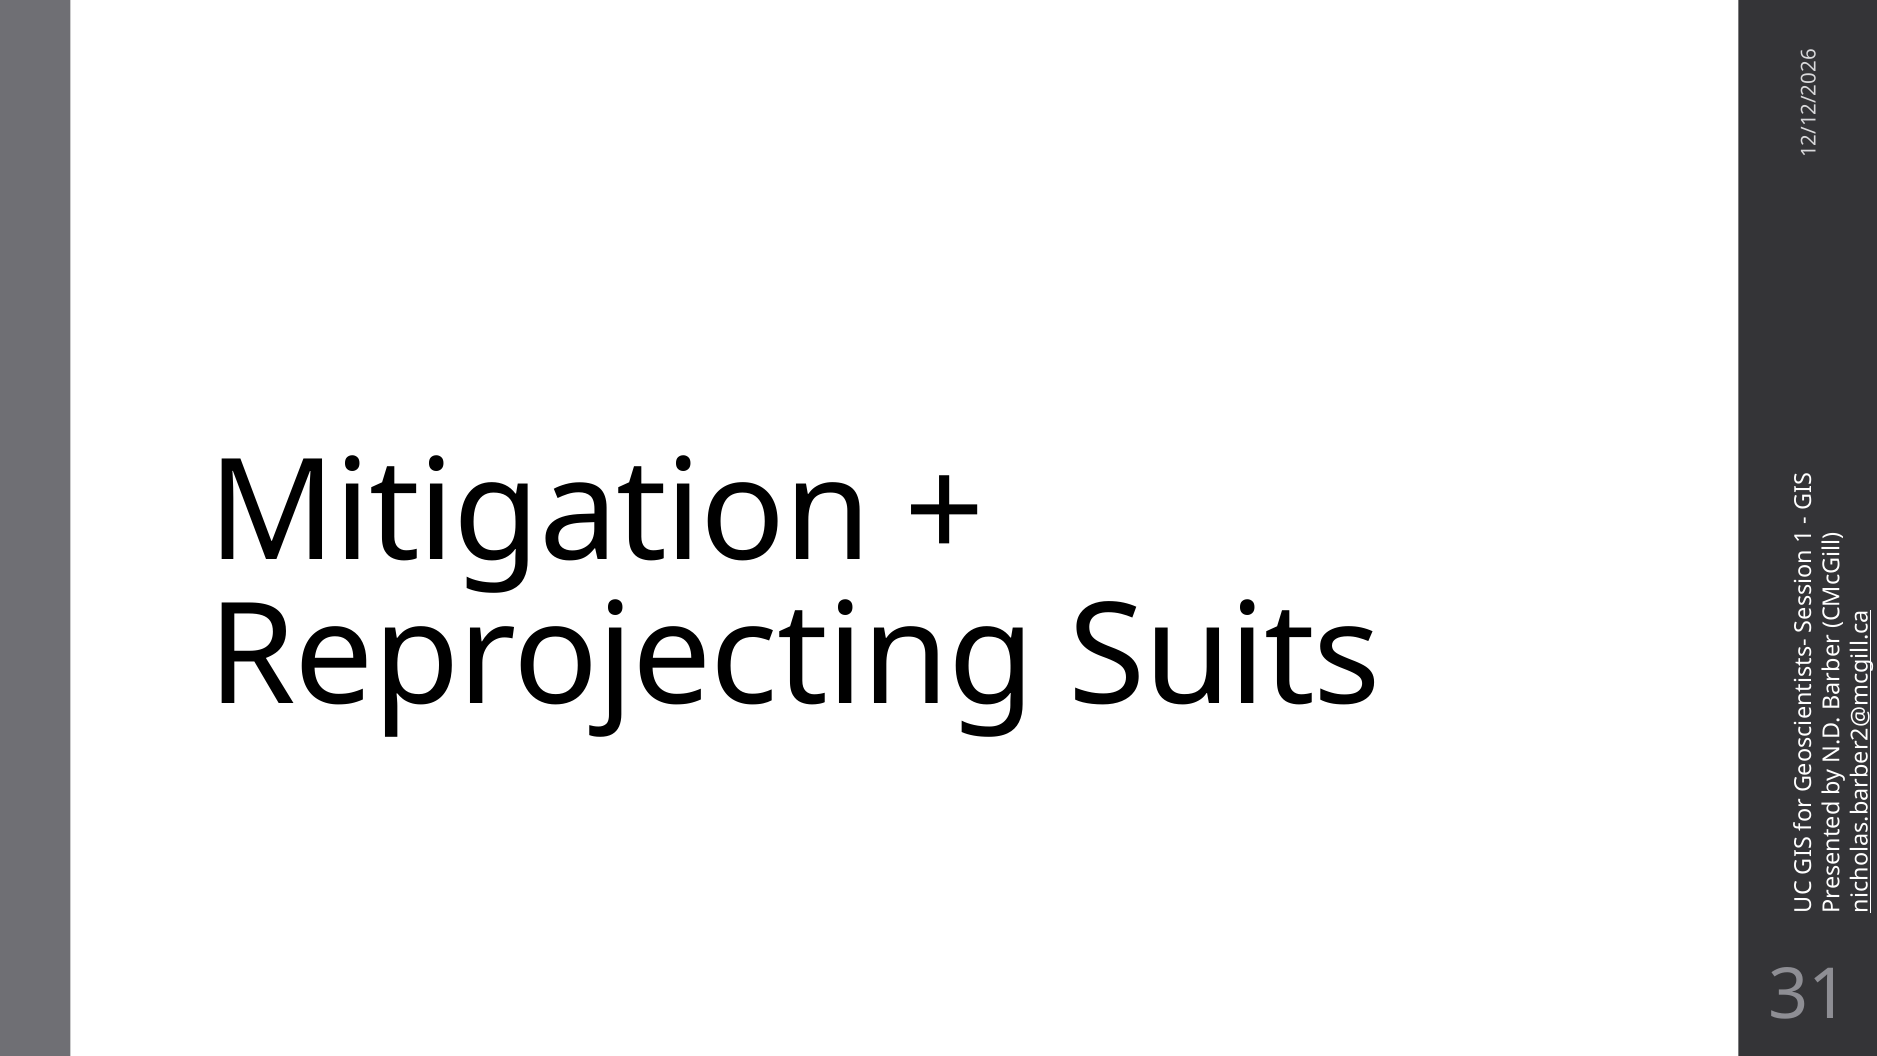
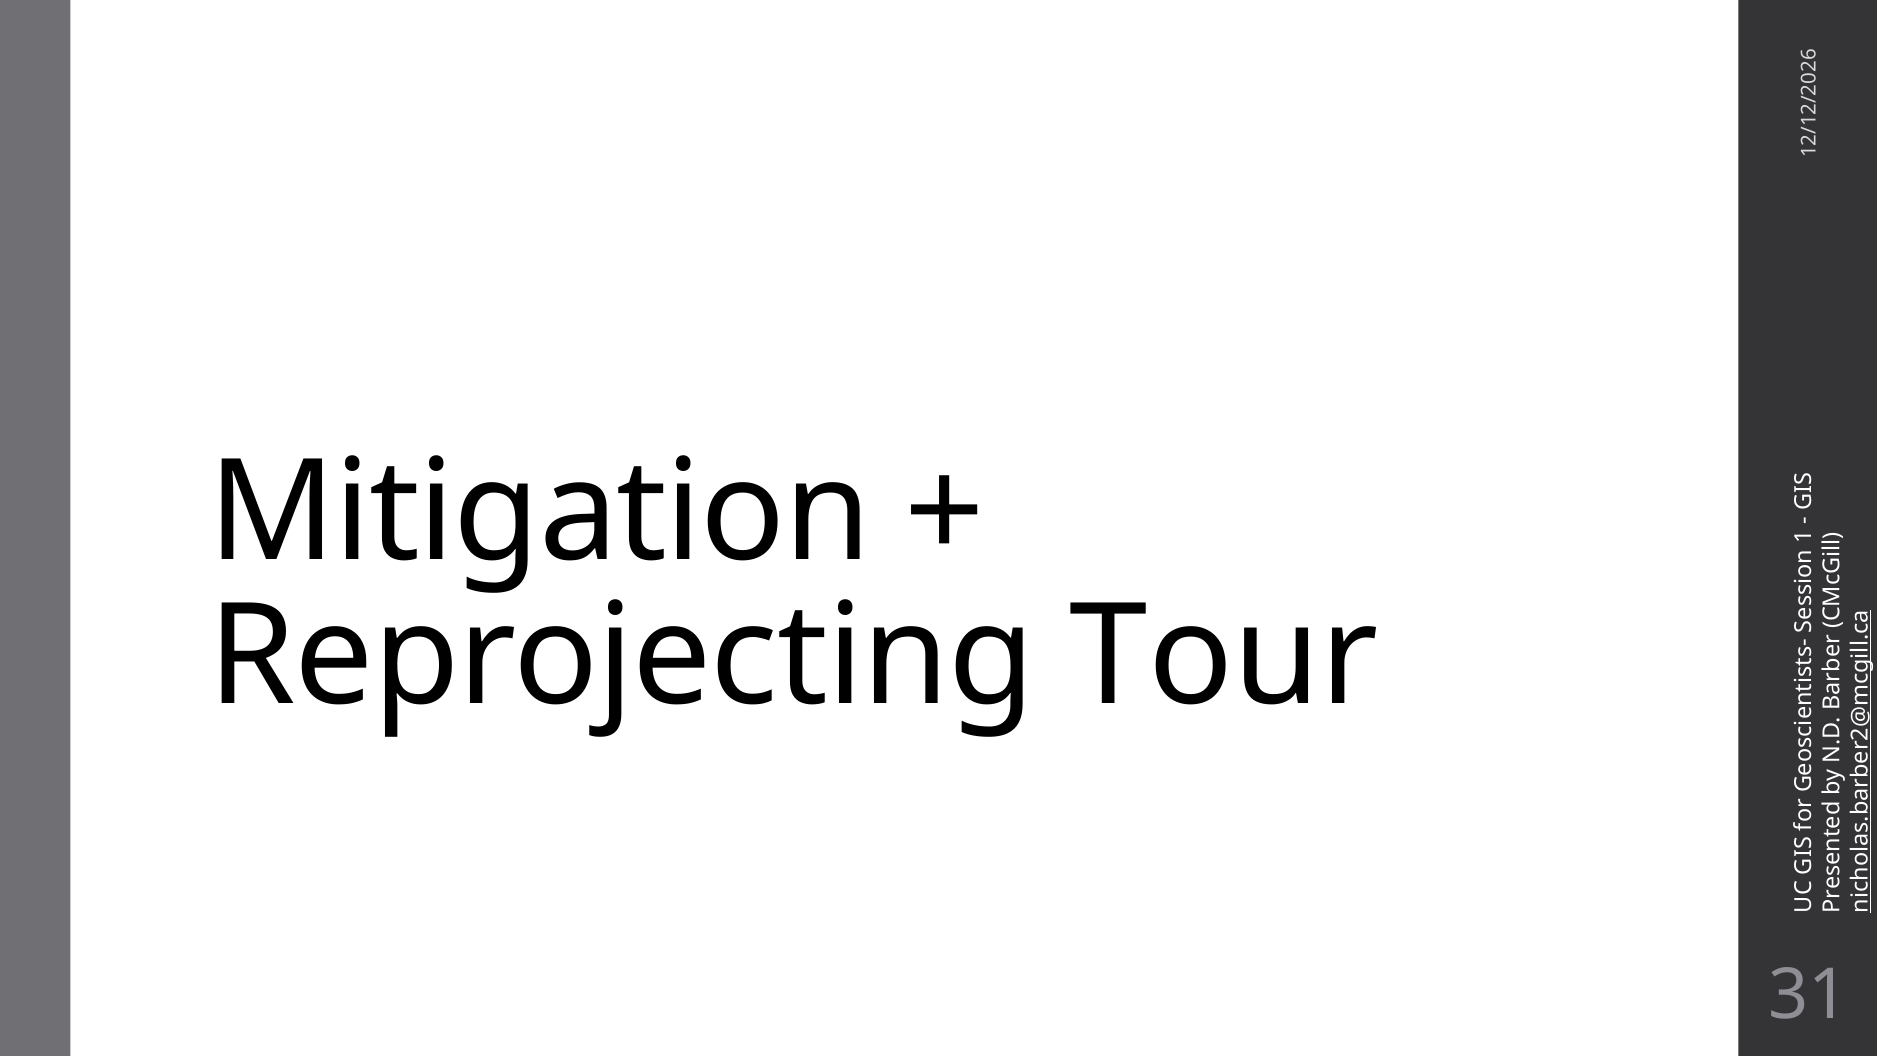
Suits: Suits -> Tour
